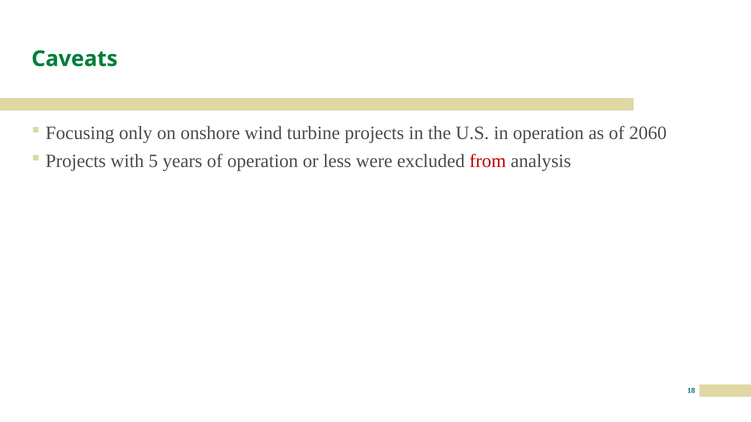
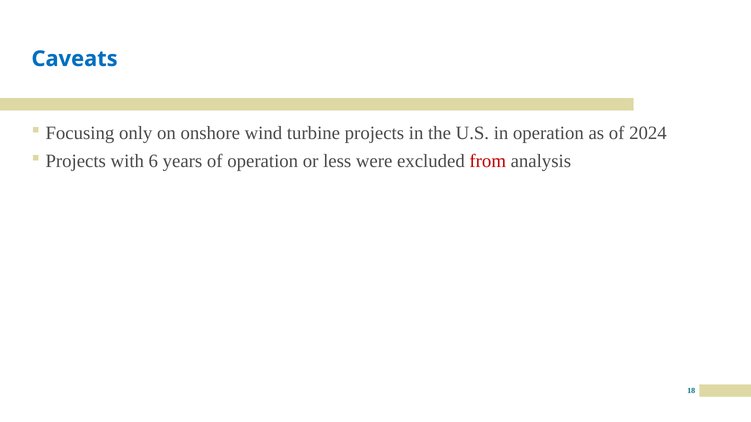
Caveats colour: green -> blue
2060: 2060 -> 2024
5: 5 -> 6
